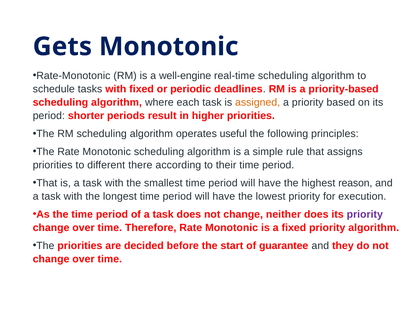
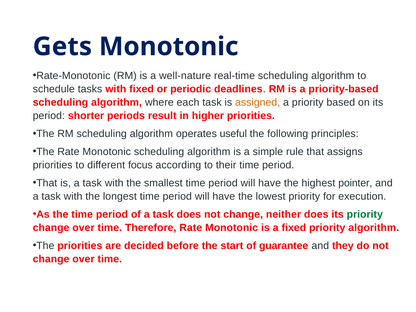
well-engine: well-engine -> well-nature
there: there -> focus
reason: reason -> pointer
priority at (365, 214) colour: purple -> green
